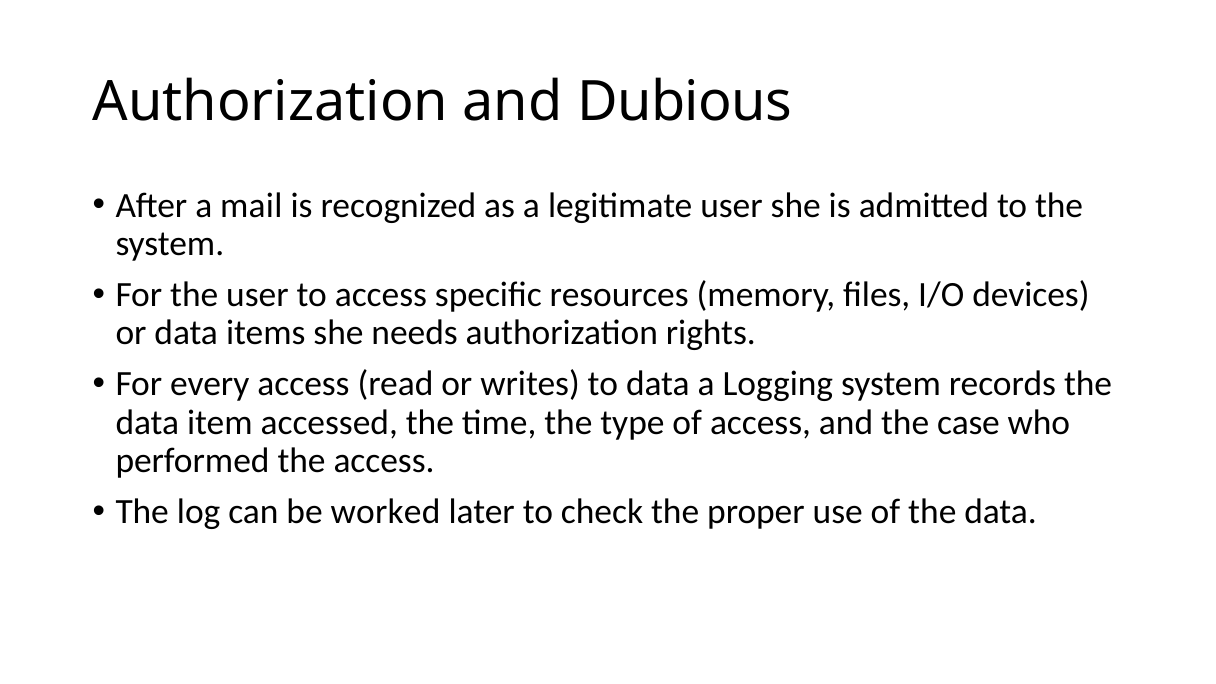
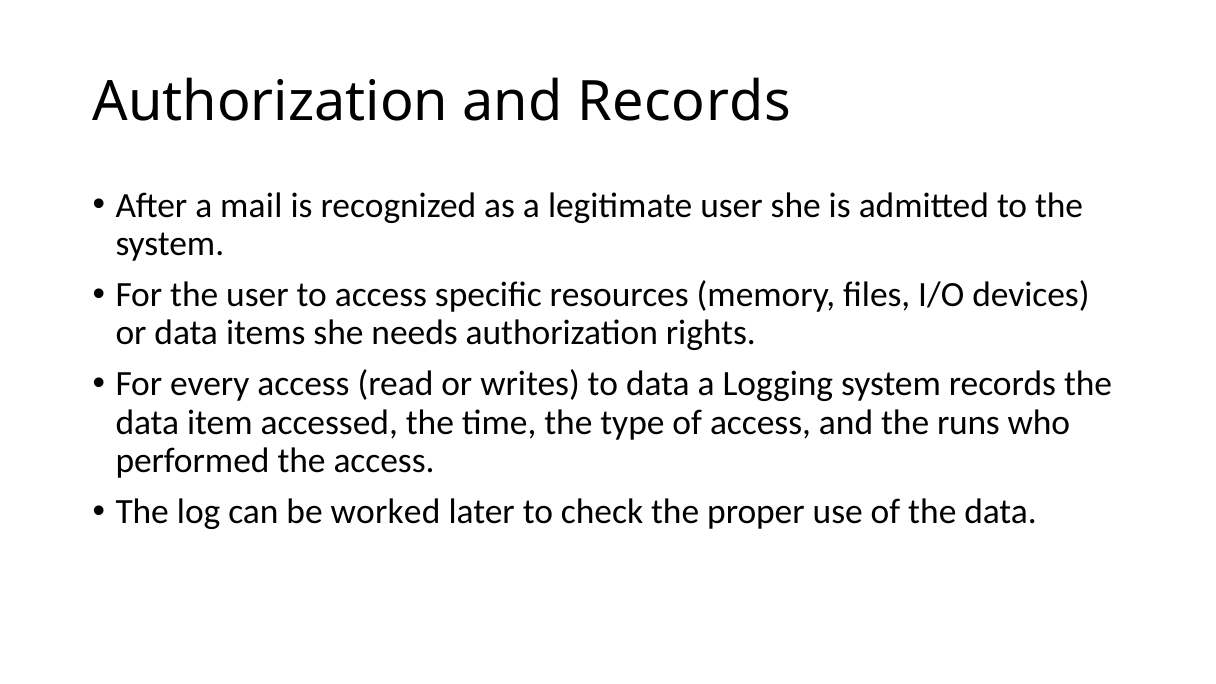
and Dubious: Dubious -> Records
case: case -> runs
